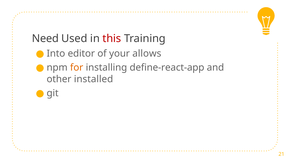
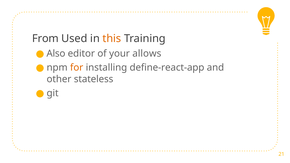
Need: Need -> From
this colour: red -> orange
Into: Into -> Also
installed: installed -> stateless
